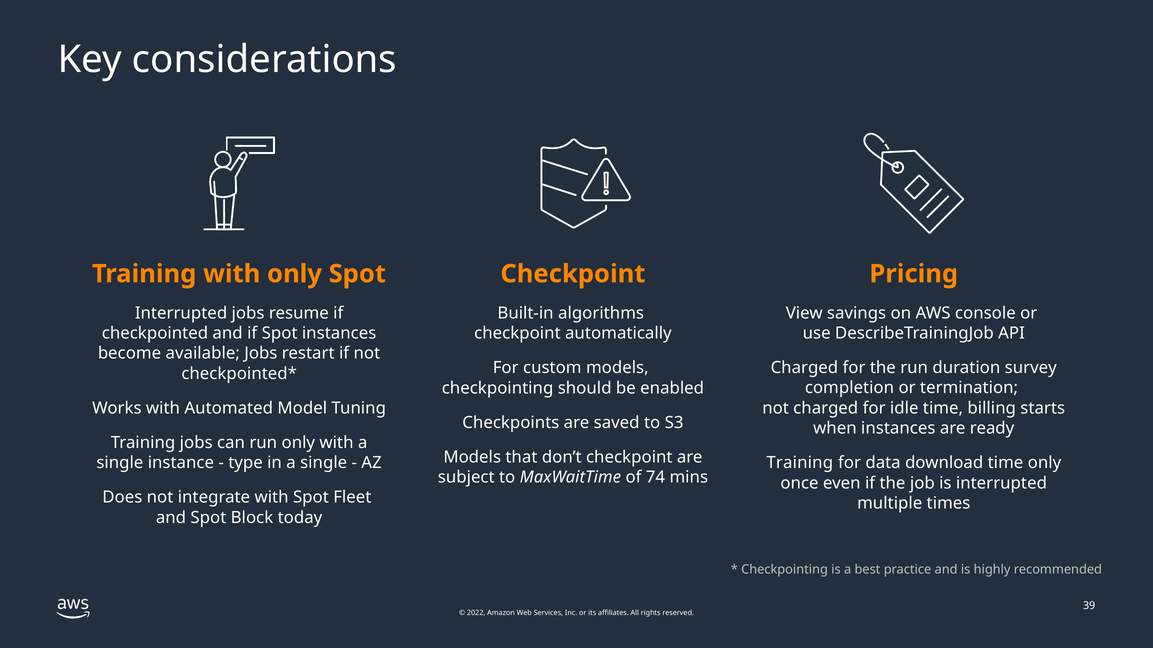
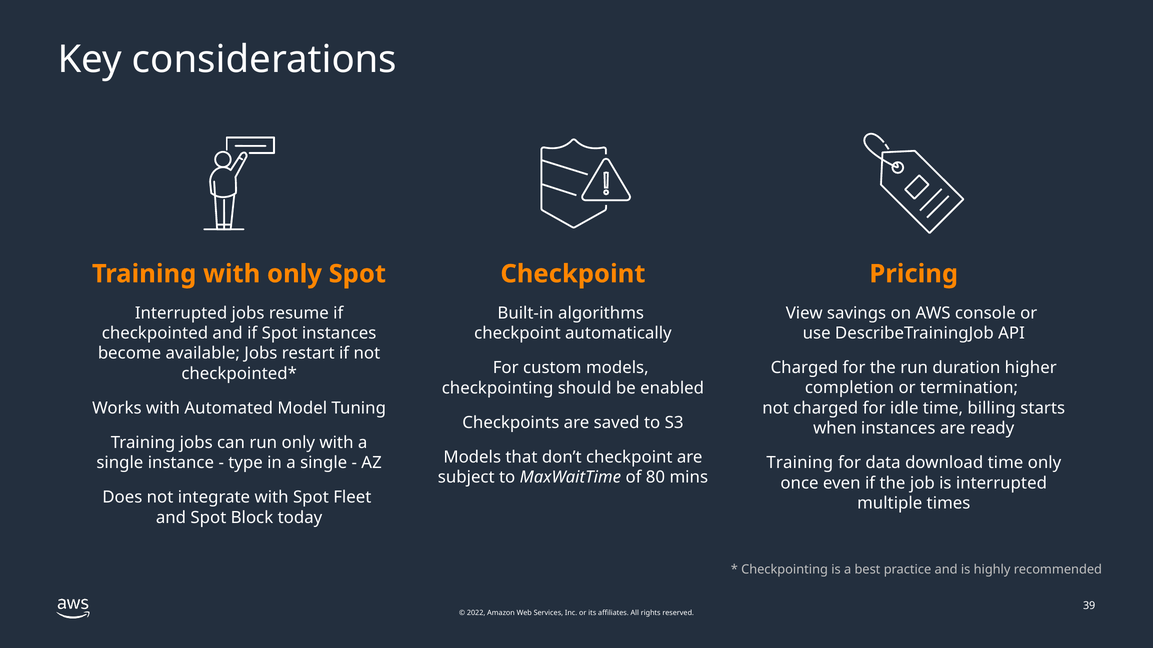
survey: survey -> higher
74: 74 -> 80
